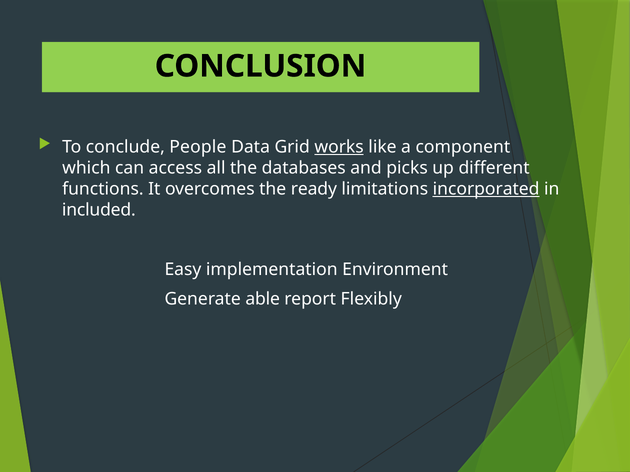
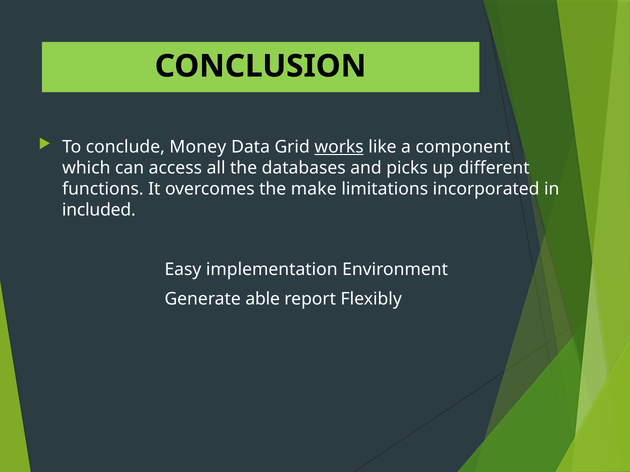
People: People -> Money
ready: ready -> make
incorporated underline: present -> none
